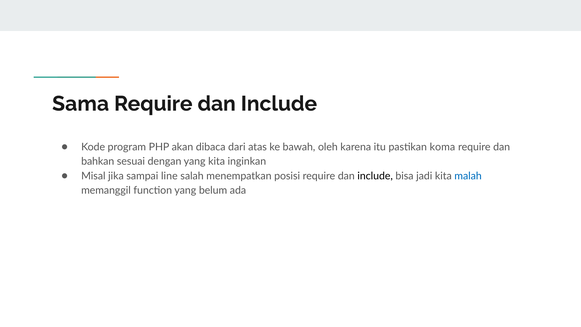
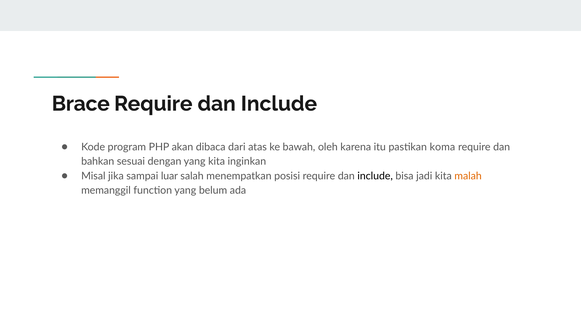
Sama: Sama -> Brace
line: line -> luar
malah colour: blue -> orange
